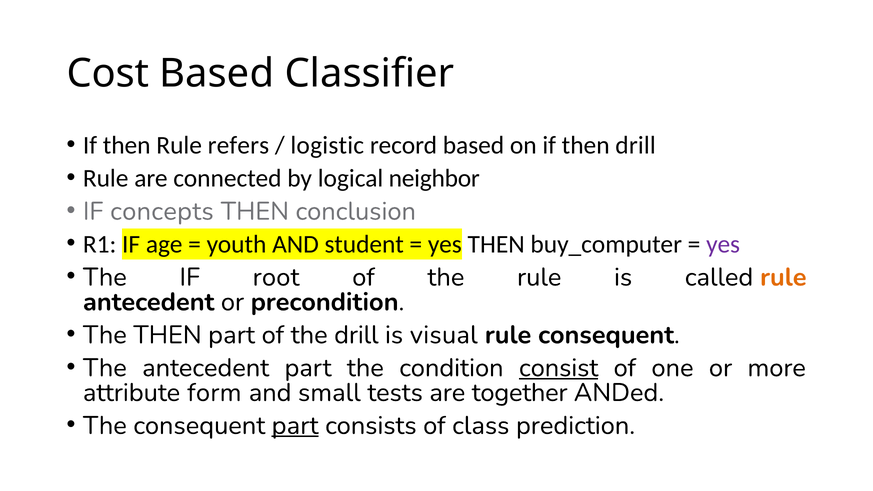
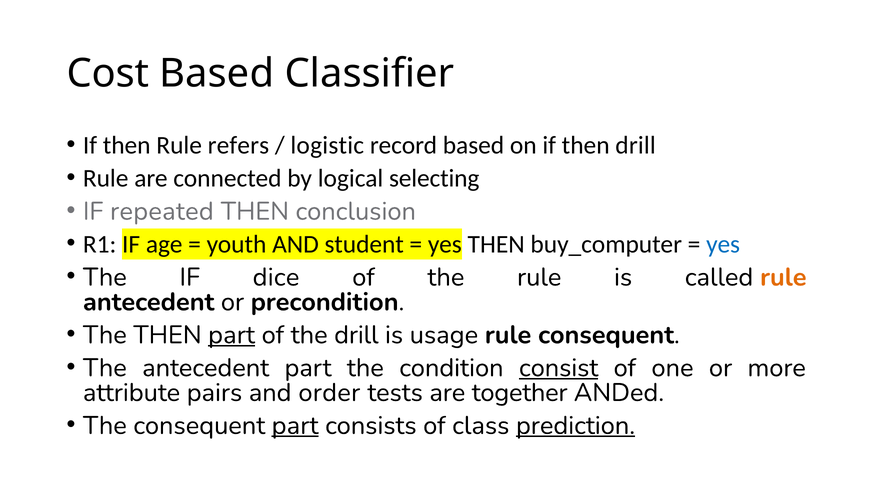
neighbor: neighbor -> selecting
concepts: concepts -> repeated
yes at (723, 244) colour: purple -> blue
root: root -> dice
part at (232, 335) underline: none -> present
visual: visual -> usage
form: form -> pairs
small: small -> order
prediction underline: none -> present
